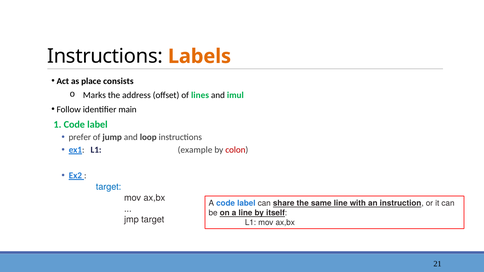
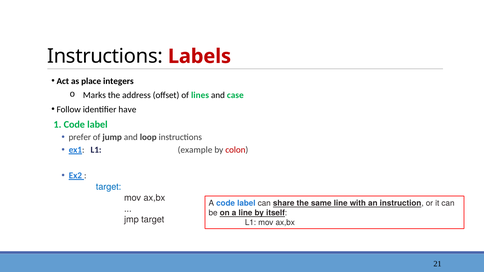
Labels colour: orange -> red
consists: consists -> integers
imul: imul -> case
main: main -> have
